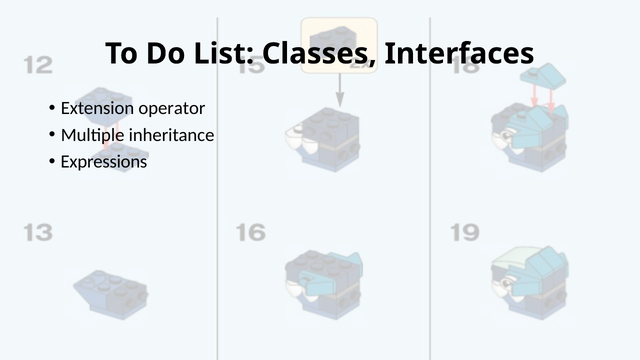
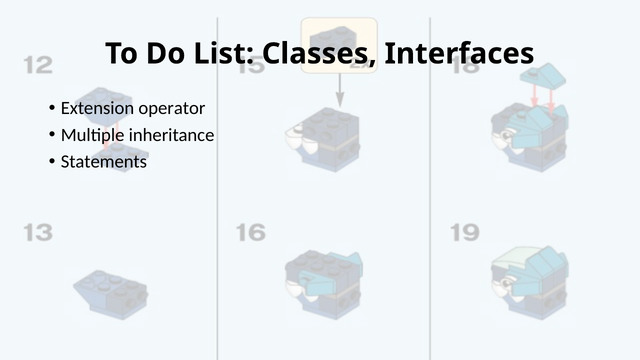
Expressions: Expressions -> Statements
